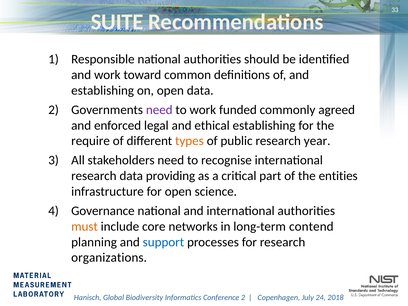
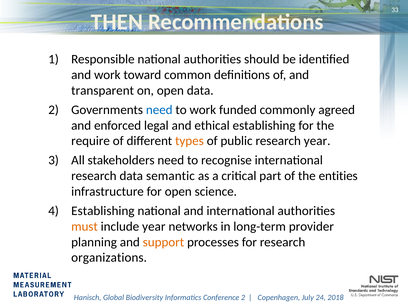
SUITE: SUITE -> THEN
establishing at (103, 90): establishing -> transparent
need at (159, 110) colour: purple -> blue
providing: providing -> semantic
Governance at (103, 211): Governance -> Establishing
include core: core -> year
contend: contend -> provider
support colour: blue -> orange
